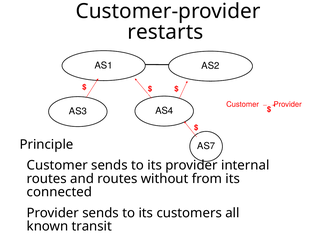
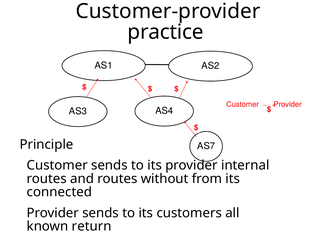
restarts: restarts -> practice
transit: transit -> return
